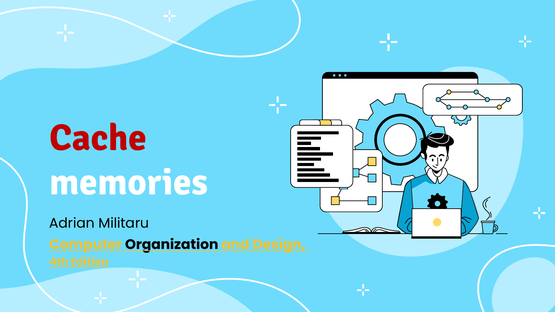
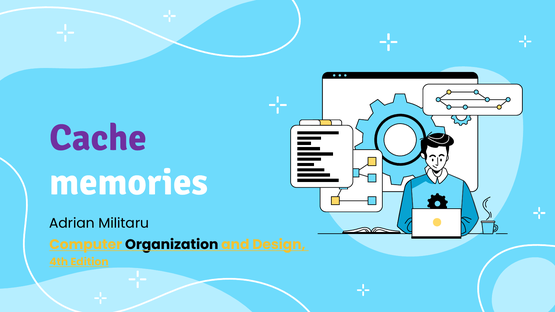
Cache colour: red -> purple
